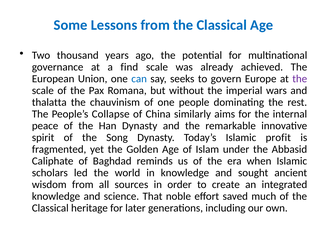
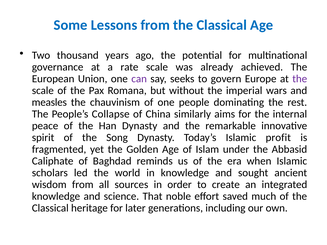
find: find -> rate
can colour: blue -> purple
thalatta: thalatta -> measles
